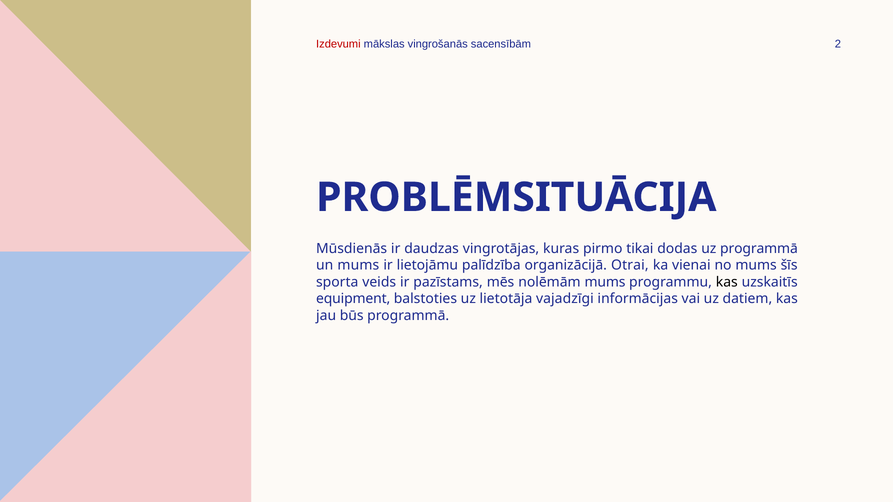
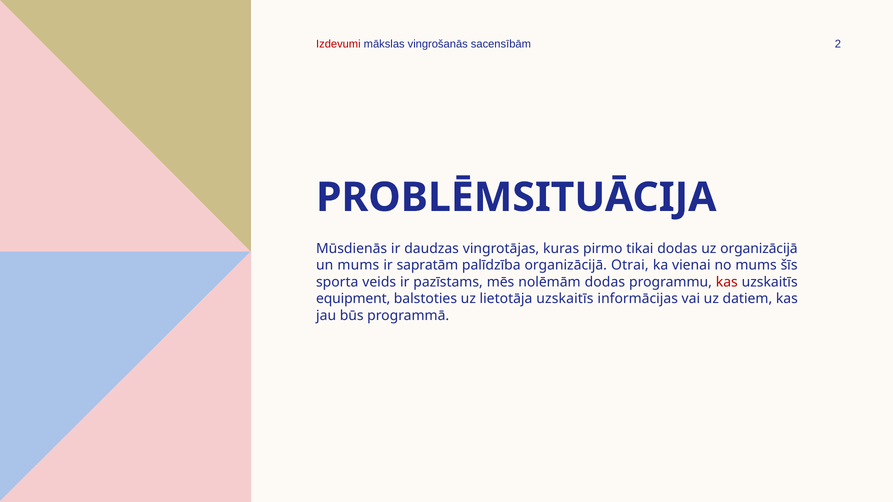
uz programmā: programmā -> organizācijā
lietojāmu: lietojāmu -> sapratām
nolēmām mums: mums -> dodas
kas at (727, 282) colour: black -> red
lietotāja vajadzīgi: vajadzīgi -> uzskaitīs
